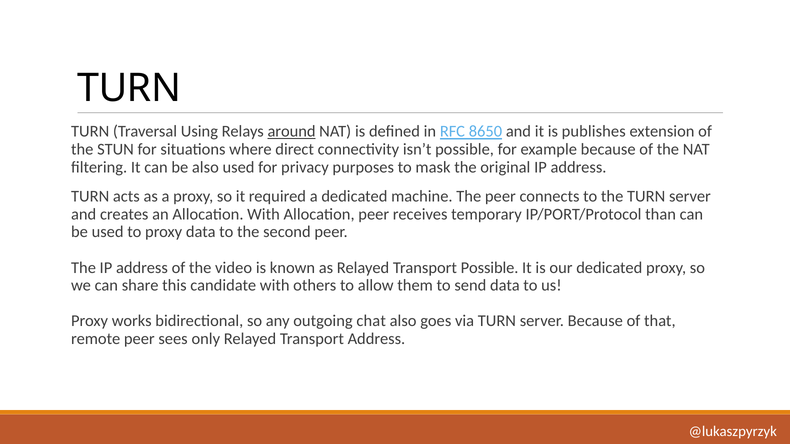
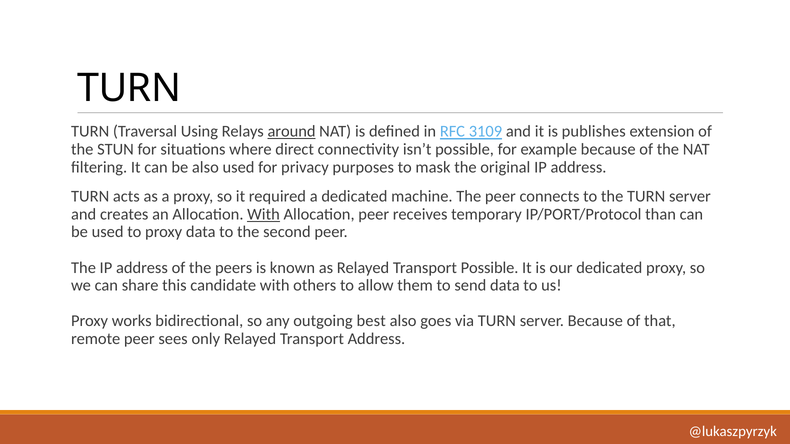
8650: 8650 -> 3109
With at (263, 214) underline: none -> present
video: video -> peers
chat: chat -> best
